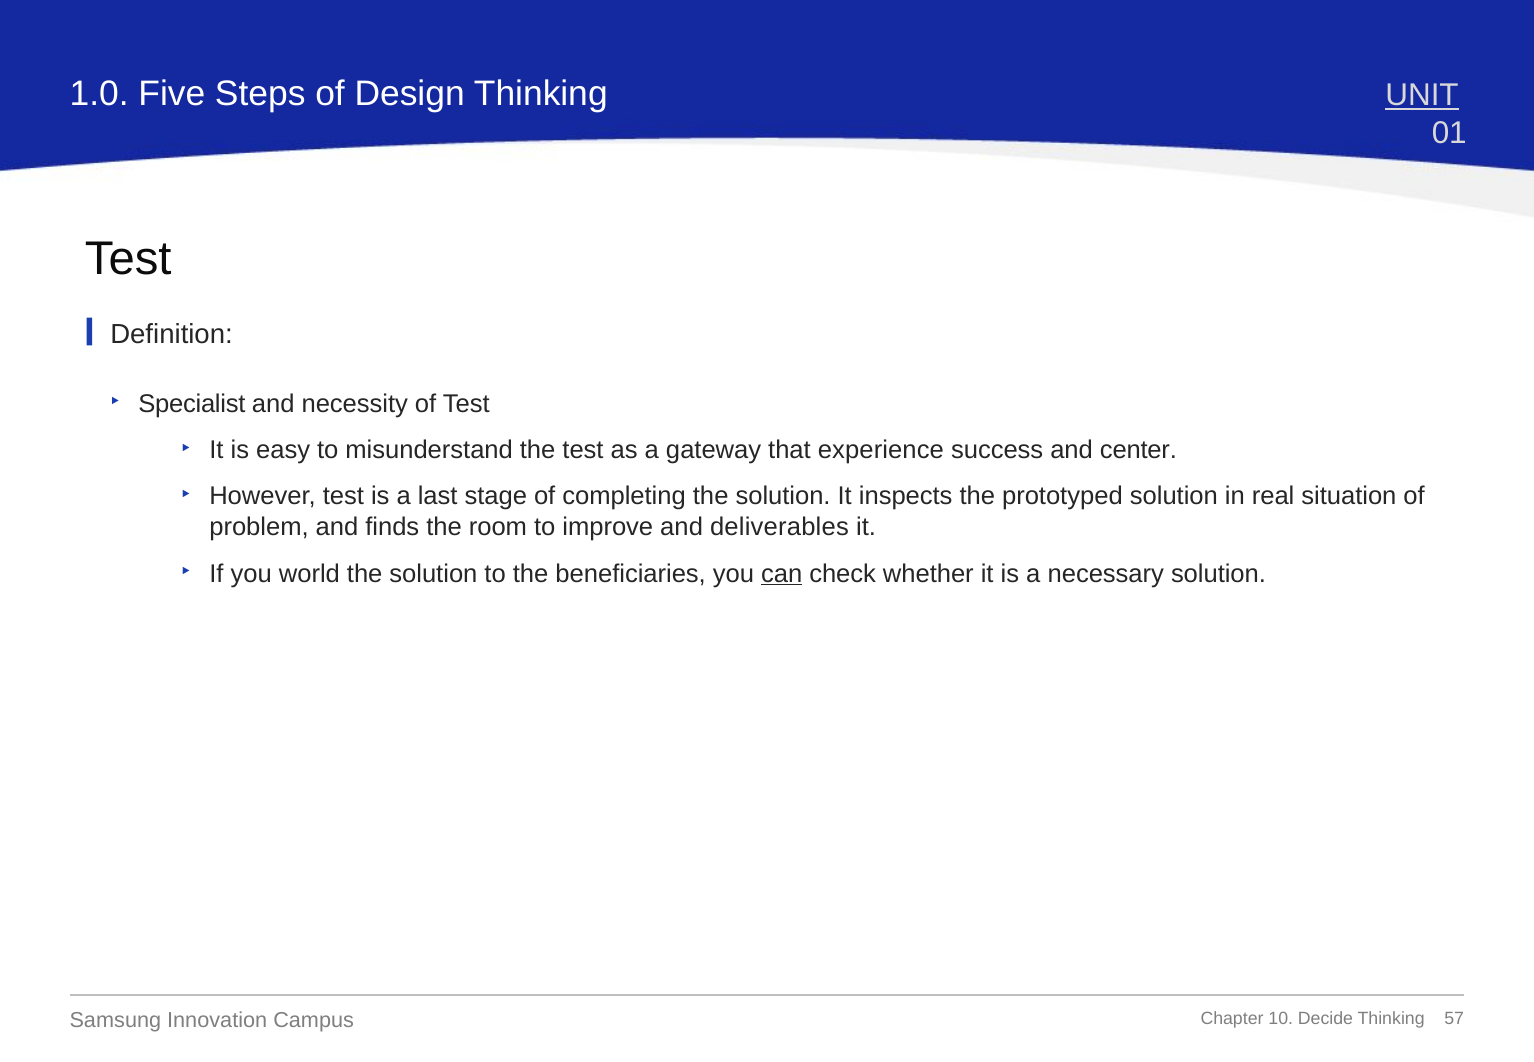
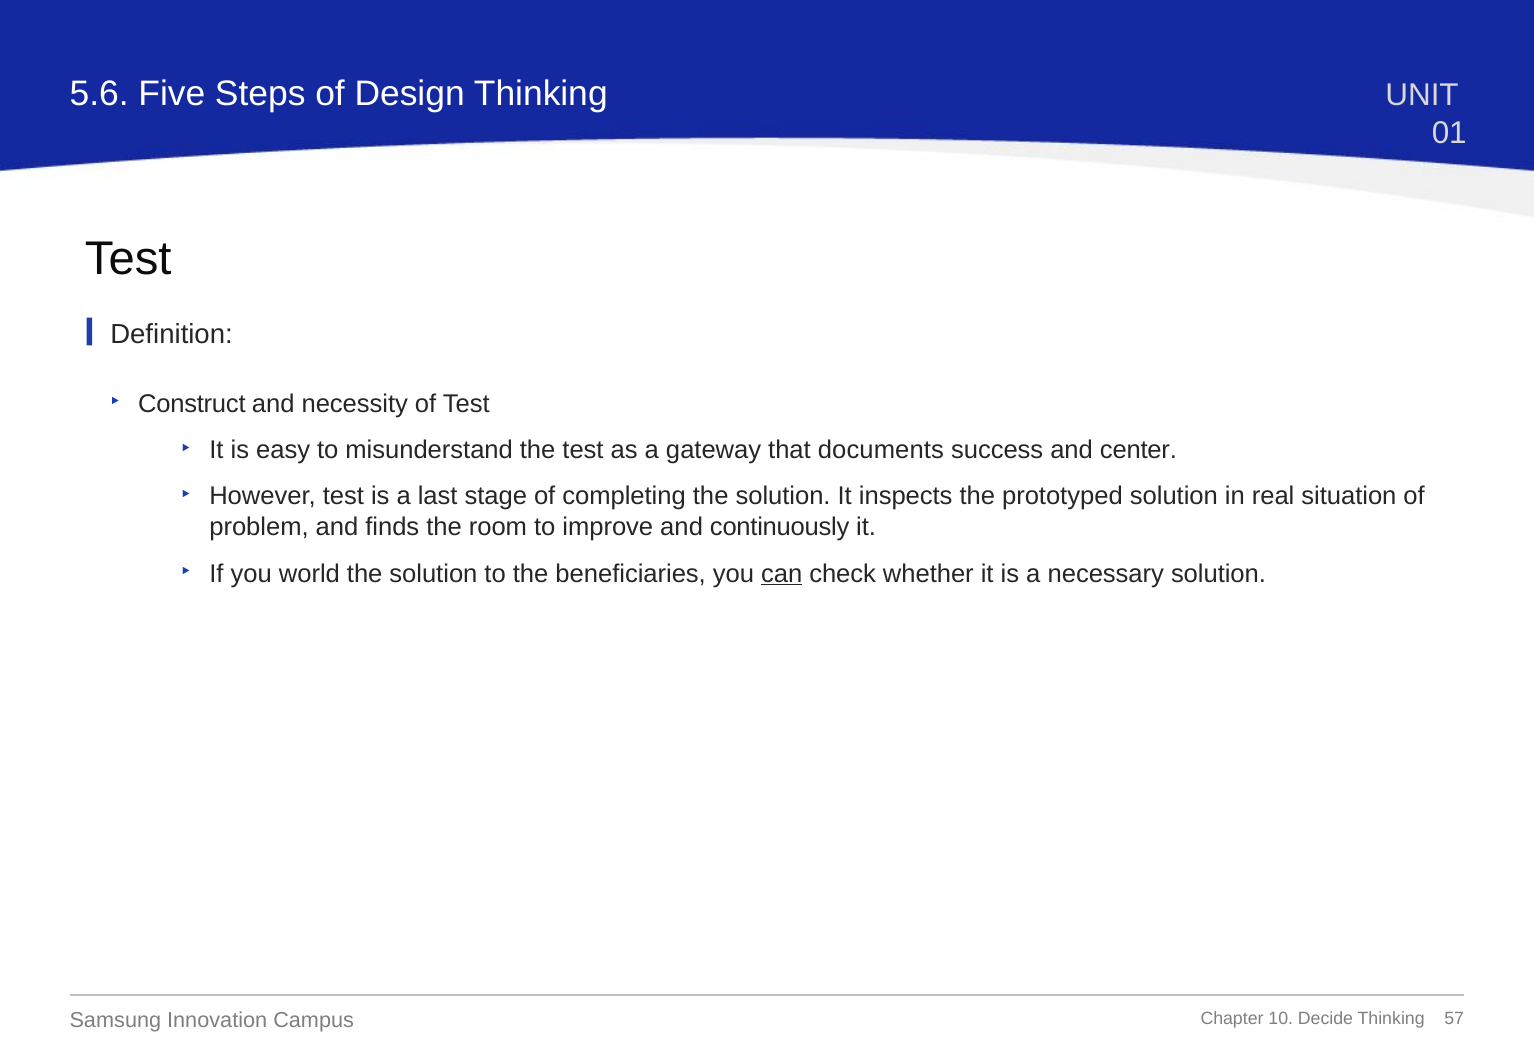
1.0: 1.0 -> 5.6
UNIT underline: present -> none
Specialist: Specialist -> Construct
experience: experience -> documents
deliverables: deliverables -> continuously
